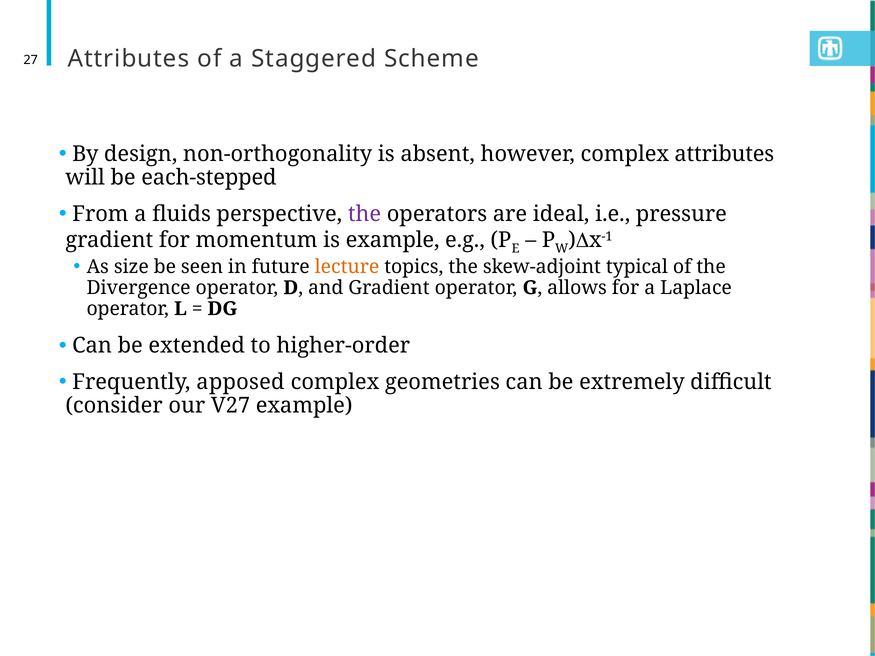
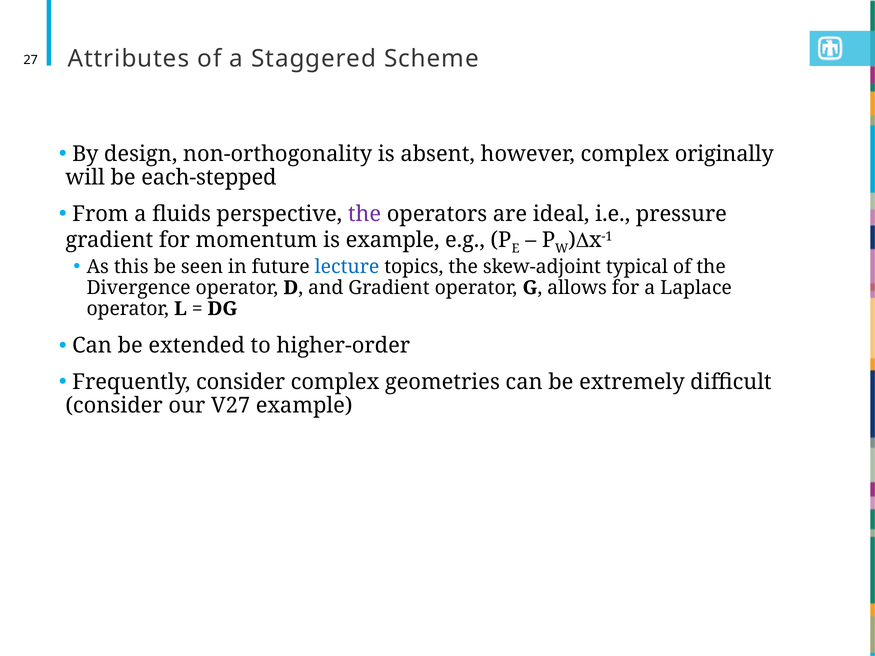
complex attributes: attributes -> originally
size: size -> this
lecture colour: orange -> blue
Frequently apposed: apposed -> consider
